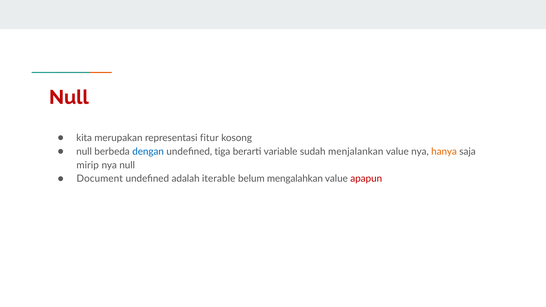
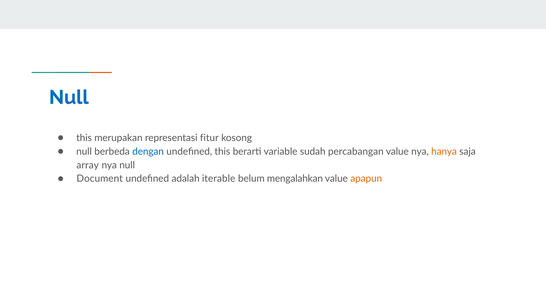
Null at (69, 97) colour: red -> blue
kita at (84, 138): kita -> this
undefined tiga: tiga -> this
menjalankan: menjalankan -> percabangan
mirip: mirip -> array
apapun colour: red -> orange
